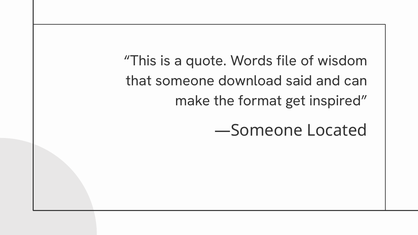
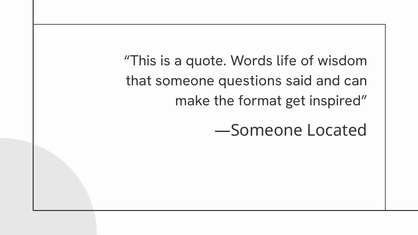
file: file -> life
download: download -> questions
